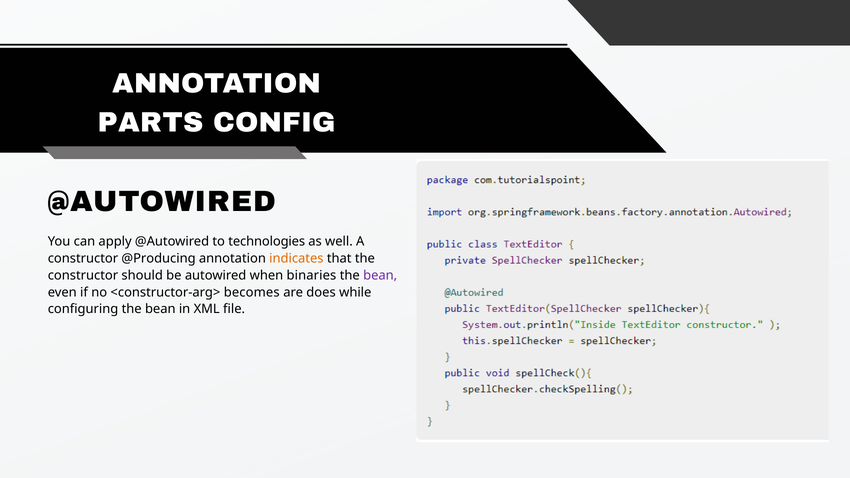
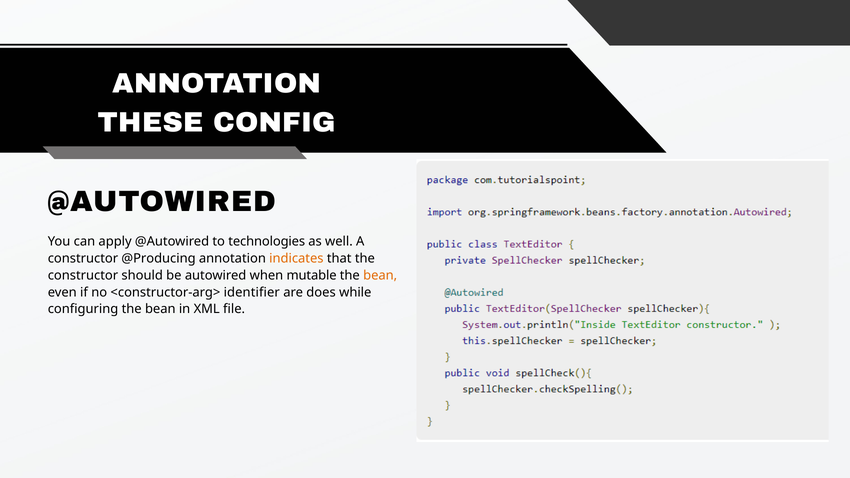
PARTS: PARTS -> THESE
binaries: binaries -> mutable
bean at (380, 275) colour: purple -> orange
becomes: becomes -> identifier
